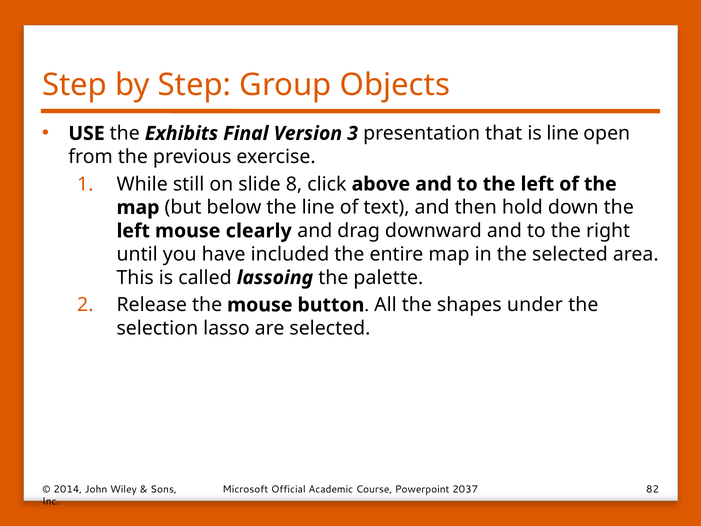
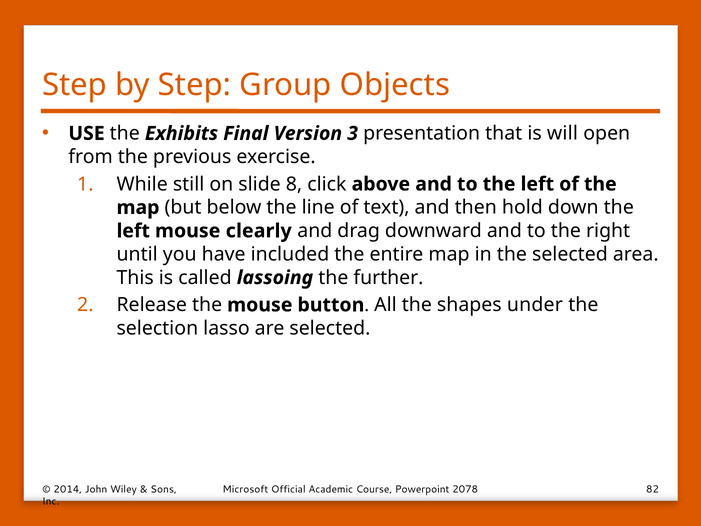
is line: line -> will
palette: palette -> further
2037: 2037 -> 2078
